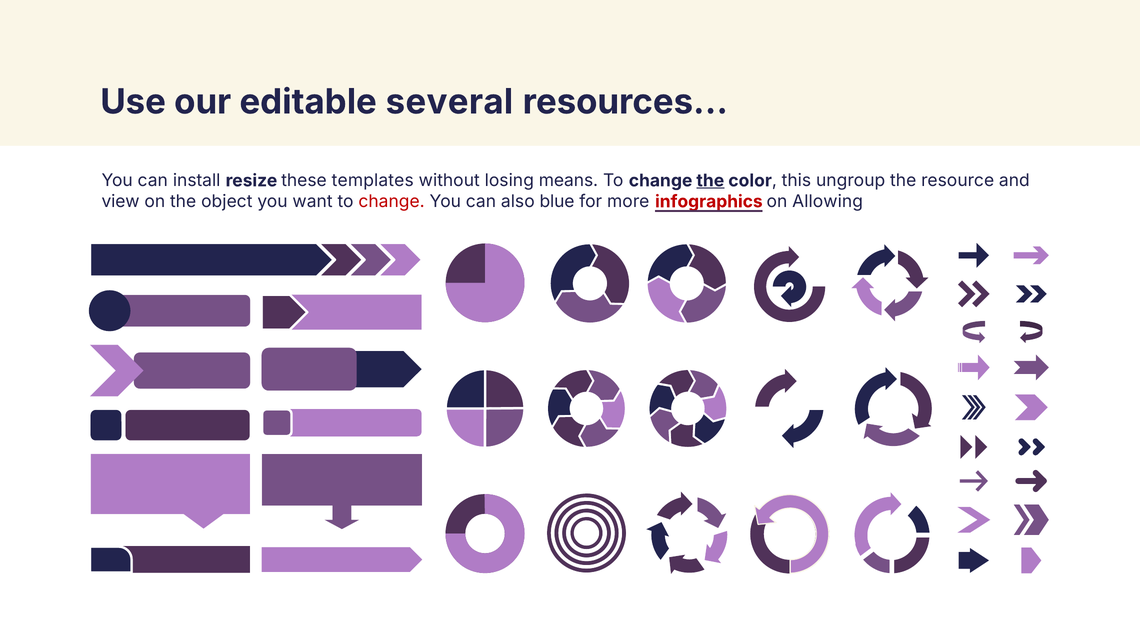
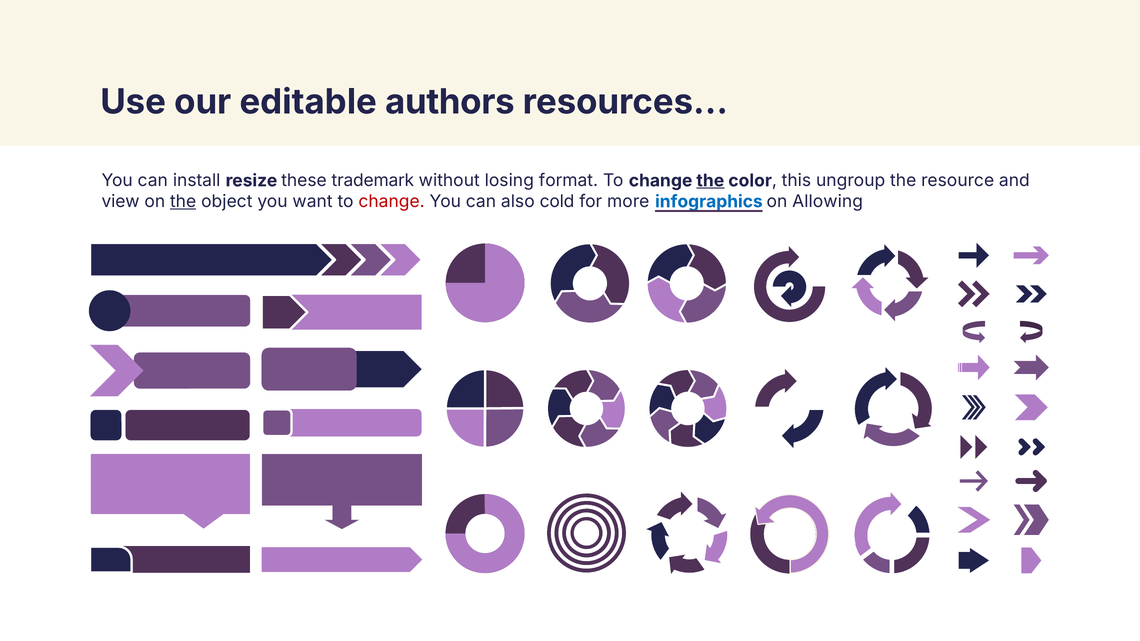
several: several -> authors
templates: templates -> trademark
means: means -> format
the at (183, 202) underline: none -> present
blue: blue -> cold
infographics colour: red -> blue
